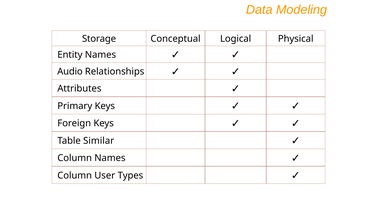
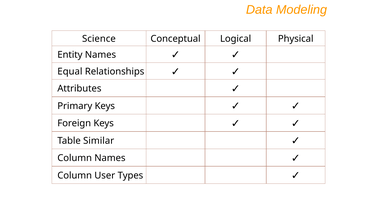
Storage: Storage -> Science
Audio: Audio -> Equal
